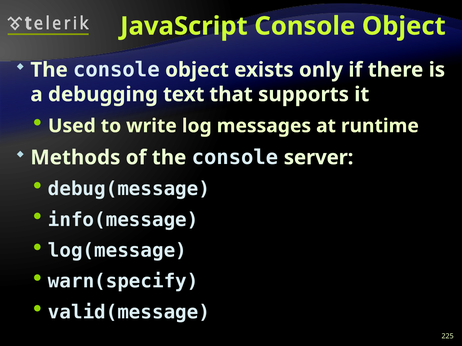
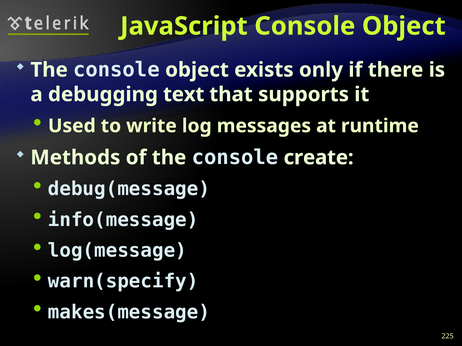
server: server -> create
valid(message: valid(message -> makes(message
